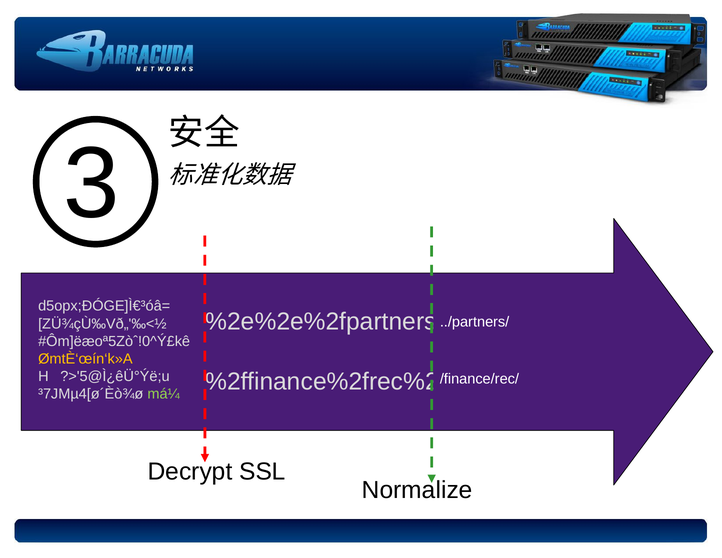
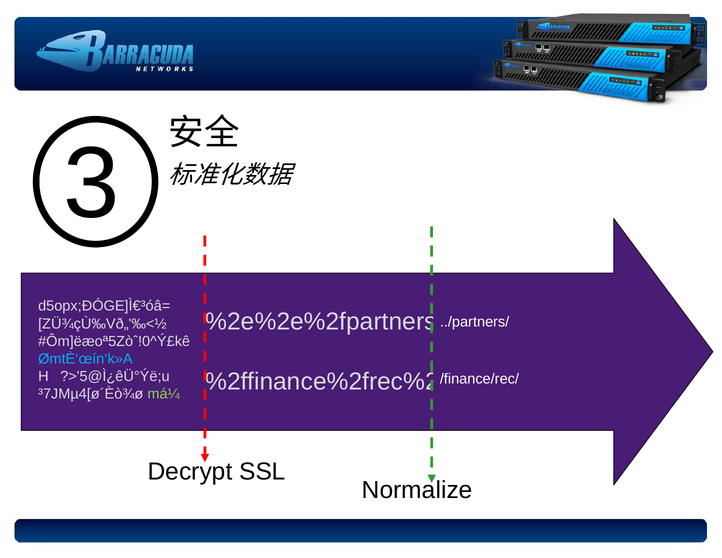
ØmtÈ‘œín‘k»A colour: yellow -> light blue
